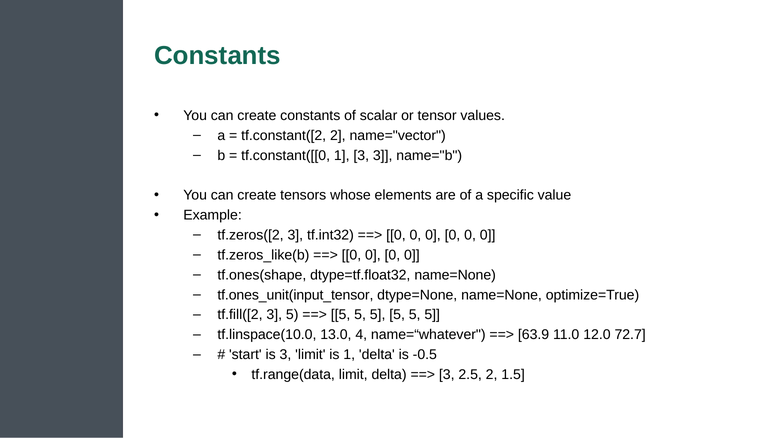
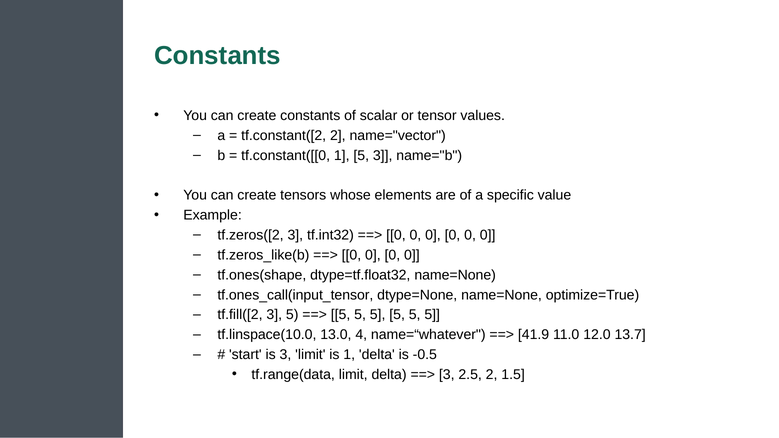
1 3: 3 -> 5
tf.ones_unit(input_tensor: tf.ones_unit(input_tensor -> tf.ones_call(input_tensor
63.9: 63.9 -> 41.9
72.7: 72.7 -> 13.7
